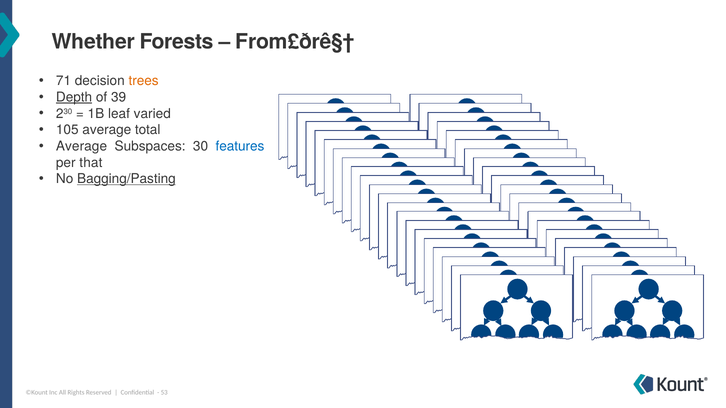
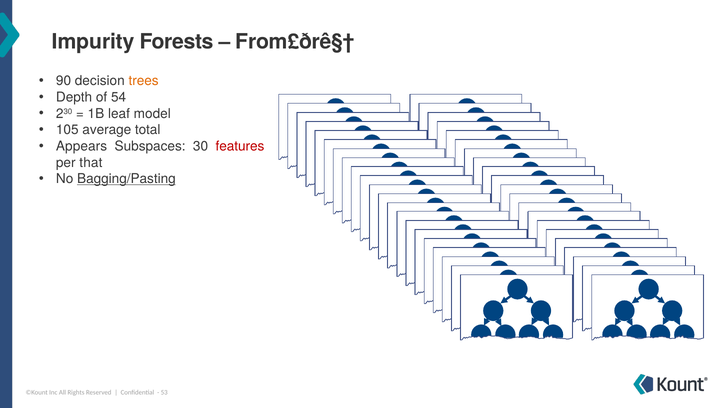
Whether: Whether -> Impurity
71: 71 -> 90
Depth underline: present -> none
39: 39 -> 54
varied: varied -> model
Average at (82, 146): Average -> Appears
features colour: blue -> red
